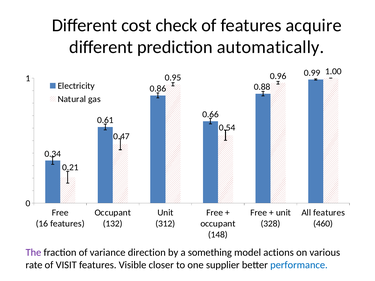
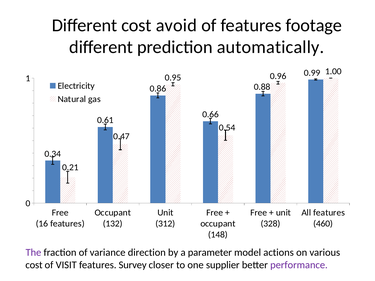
check: check -> avoid
acquire: acquire -> footage
something: something -> parameter
rate at (34, 265): rate -> cost
Visible: Visible -> Survey
performance colour: blue -> purple
